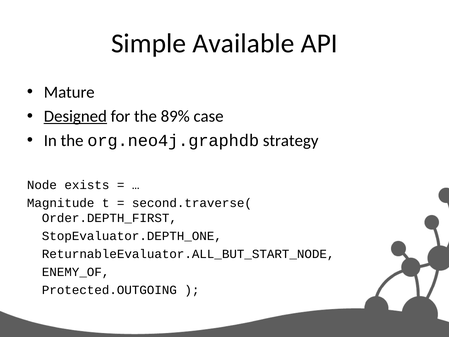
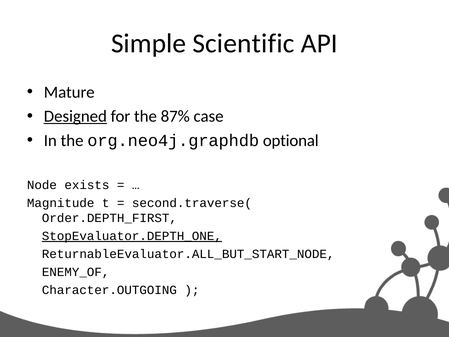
Available: Available -> Scientific
89%: 89% -> 87%
strategy: strategy -> optional
StopEvaluator.DEPTH_ONE underline: none -> present
Protected.OUTGOING: Protected.OUTGOING -> Character.OUTGOING
